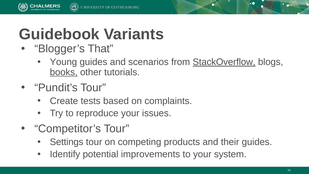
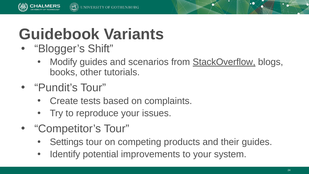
That: That -> Shift
Young: Young -> Modify
books underline: present -> none
